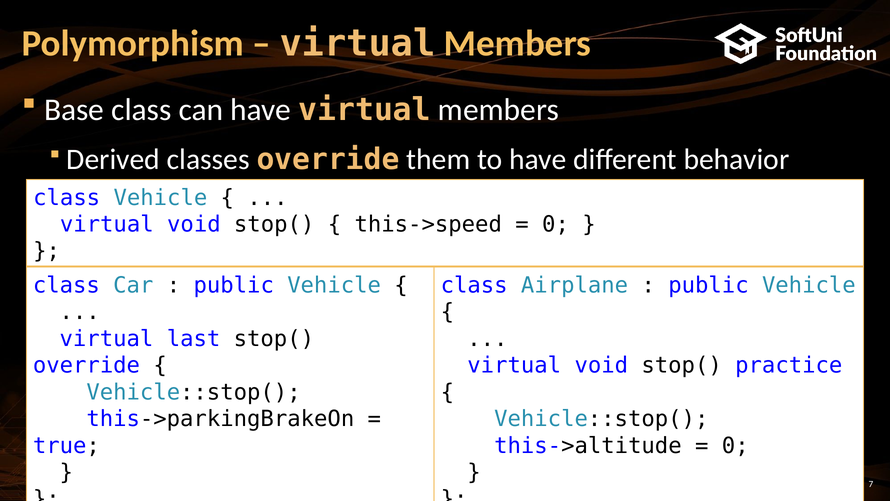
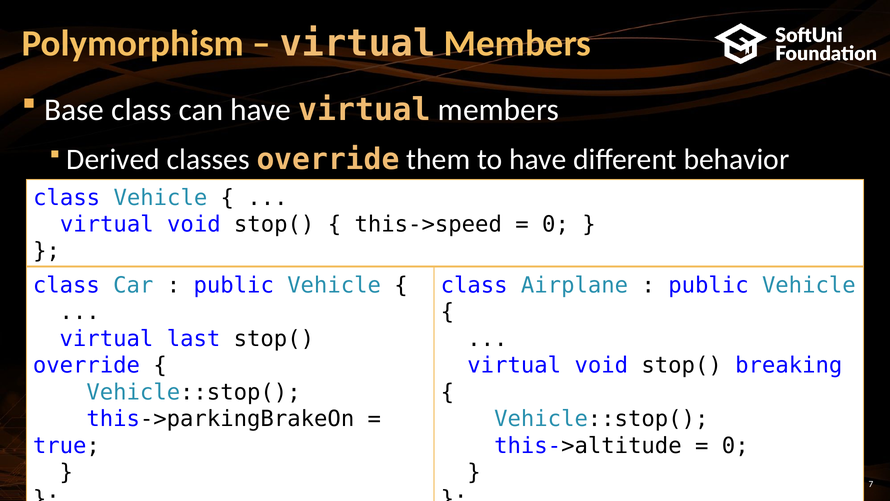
practice: practice -> breaking
